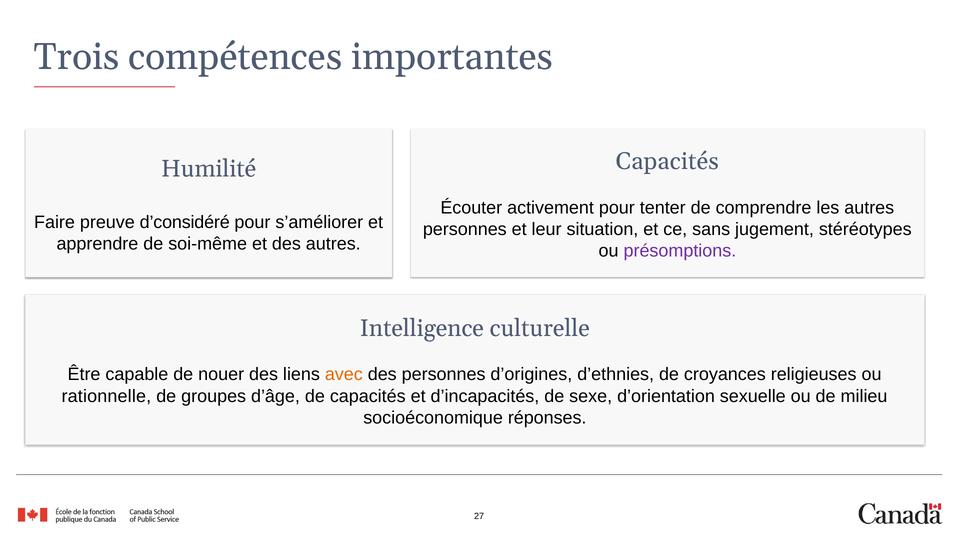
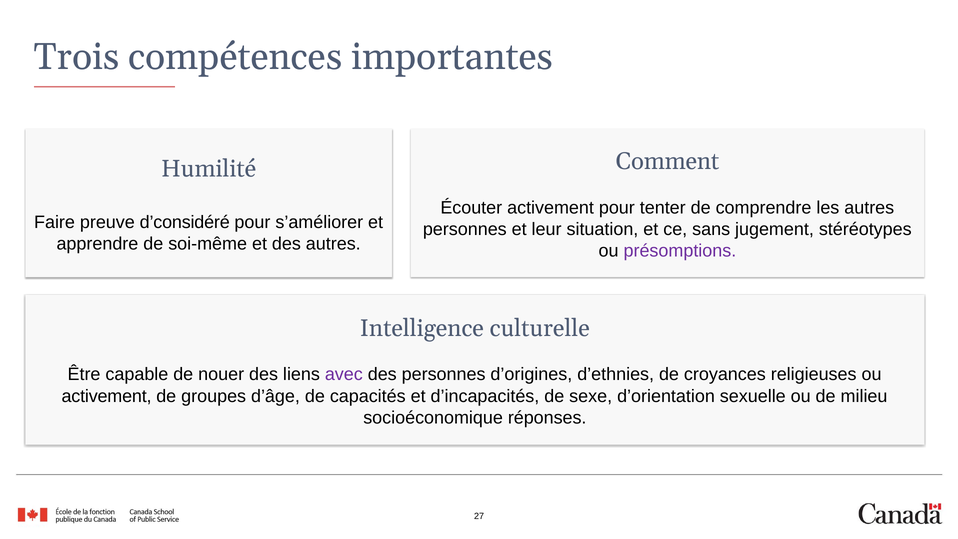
Capacités at (667, 161): Capacités -> Comment
avec colour: orange -> purple
rationnelle at (106, 396): rationnelle -> activement
